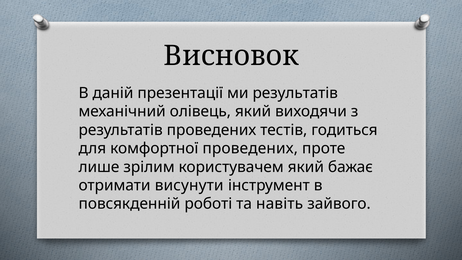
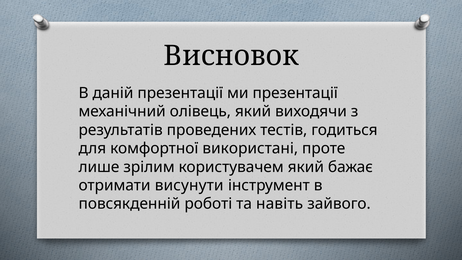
ми результатів: результатів -> презентації
комфортної проведених: проведених -> використані
